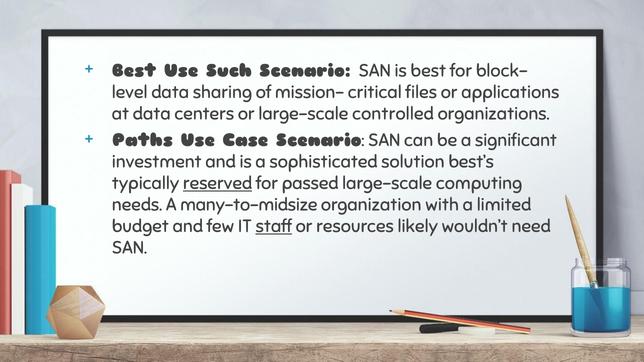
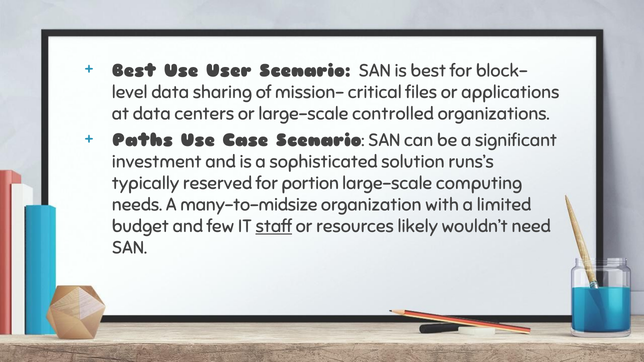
Such: Such -> User
best’s: best’s -> runs’s
reserved underline: present -> none
passed: passed -> portion
